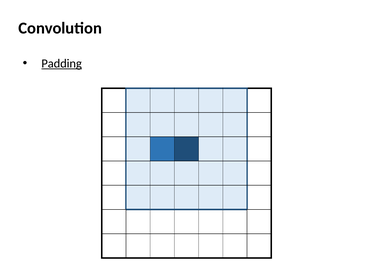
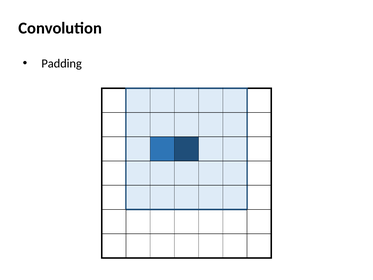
Padding underline: present -> none
